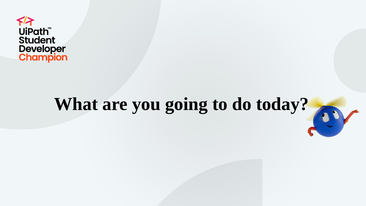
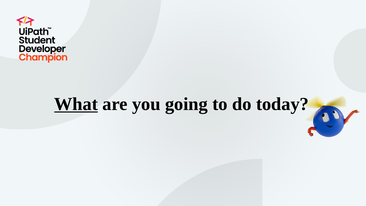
What underline: none -> present
